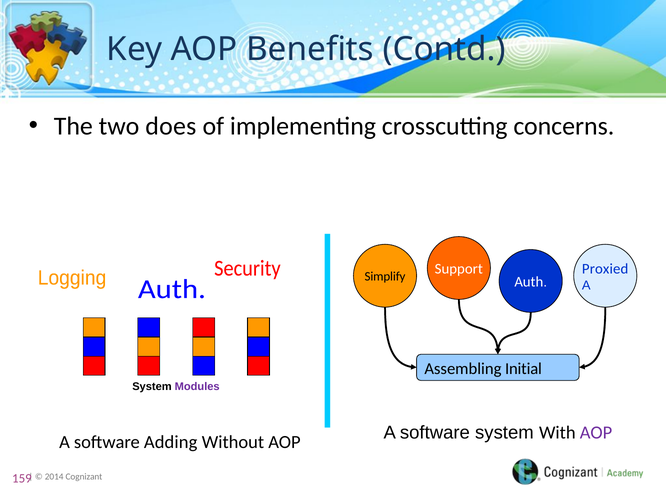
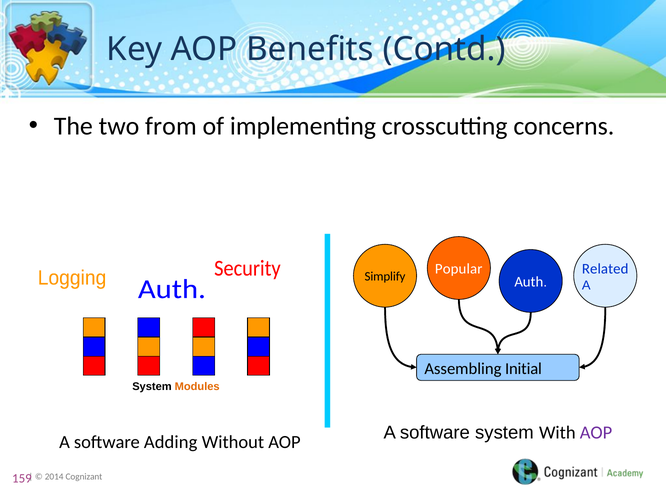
does: does -> from
Support: Support -> Popular
Proxied: Proxied -> Related
Modules colour: purple -> orange
